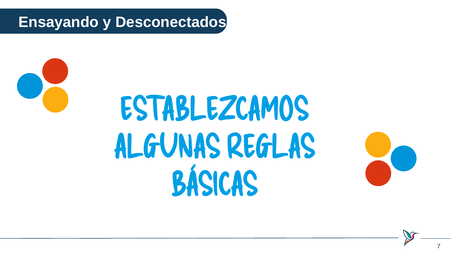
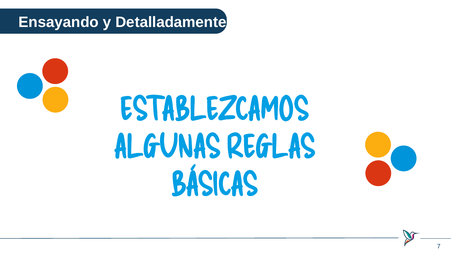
Desconectados: Desconectados -> Detalladamente
